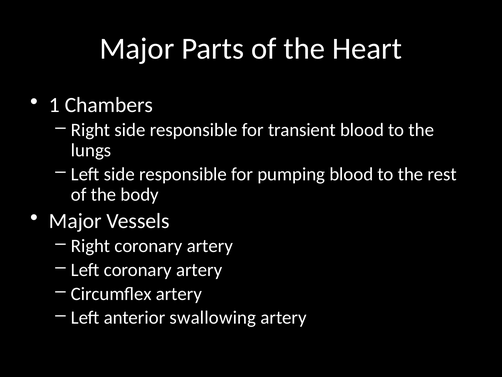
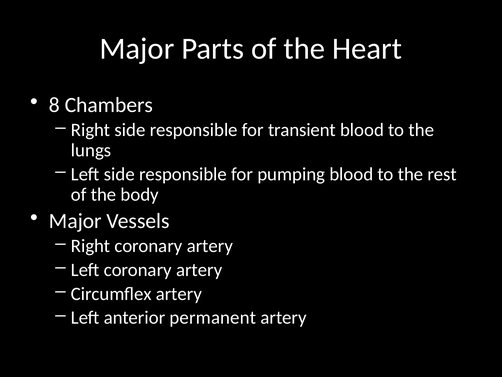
1: 1 -> 8
swallowing: swallowing -> permanent
